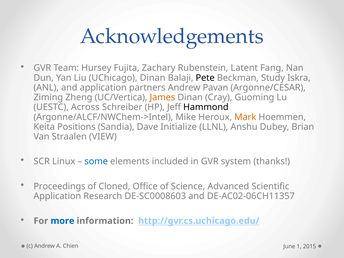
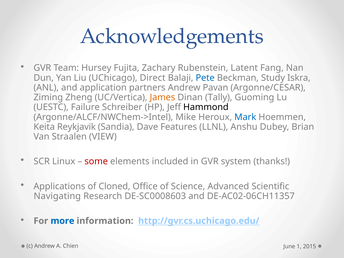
UChicago Dinan: Dinan -> Direct
Pete colour: black -> blue
Cray: Cray -> Tally
Across: Across -> Failure
Mark colour: orange -> blue
Positions: Positions -> Reykjavik
Initialize: Initialize -> Features
some colour: blue -> red
Proceedings: Proceedings -> Applications
Application at (57, 196): Application -> Navigating
